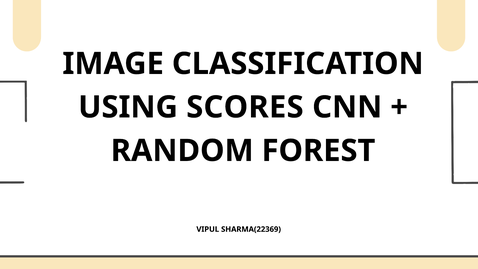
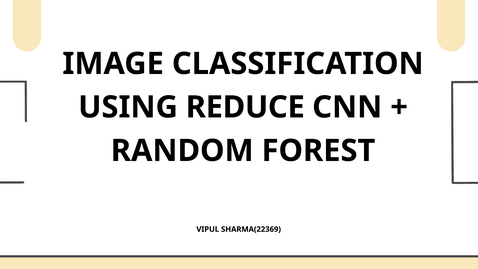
SCORES: SCORES -> REDUCE
